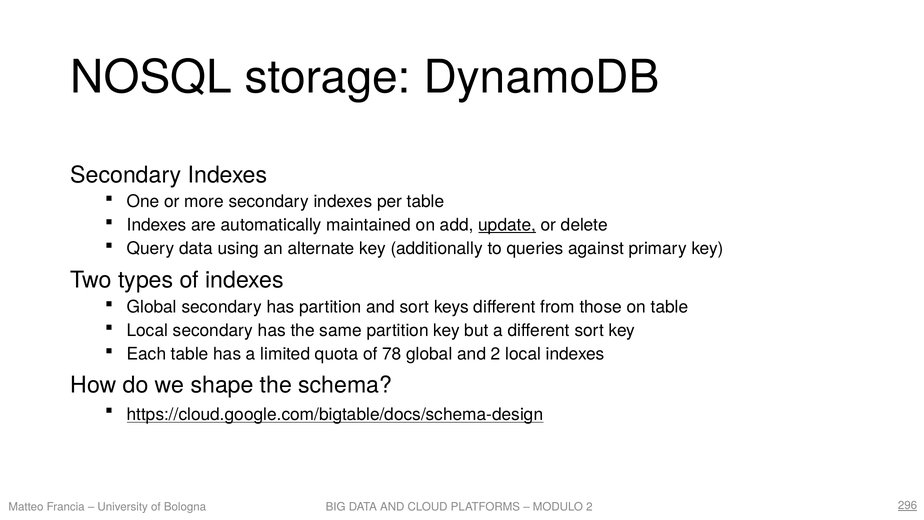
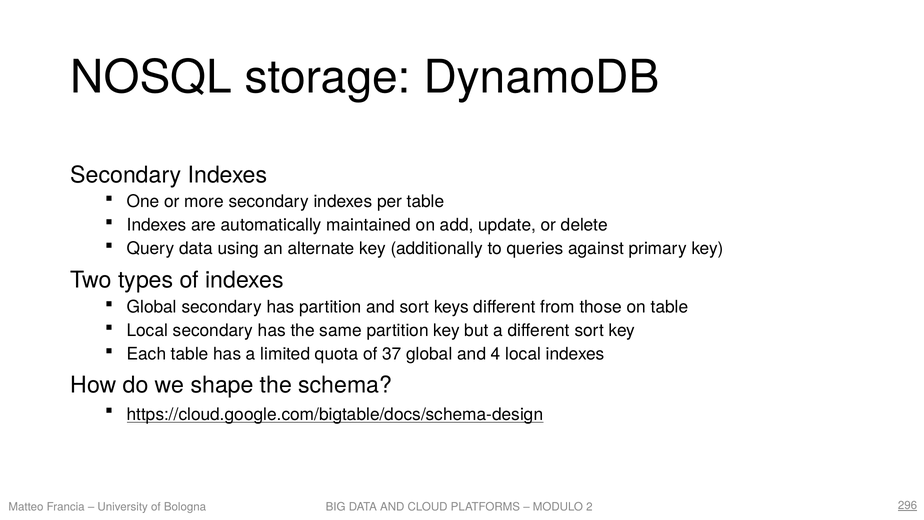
update underline: present -> none
78: 78 -> 37
and 2: 2 -> 4
